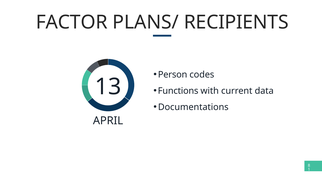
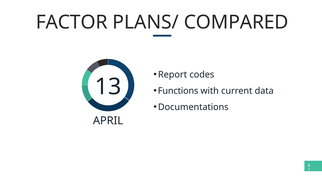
RECIPIENTS: RECIPIENTS -> COMPARED
Person: Person -> Report
